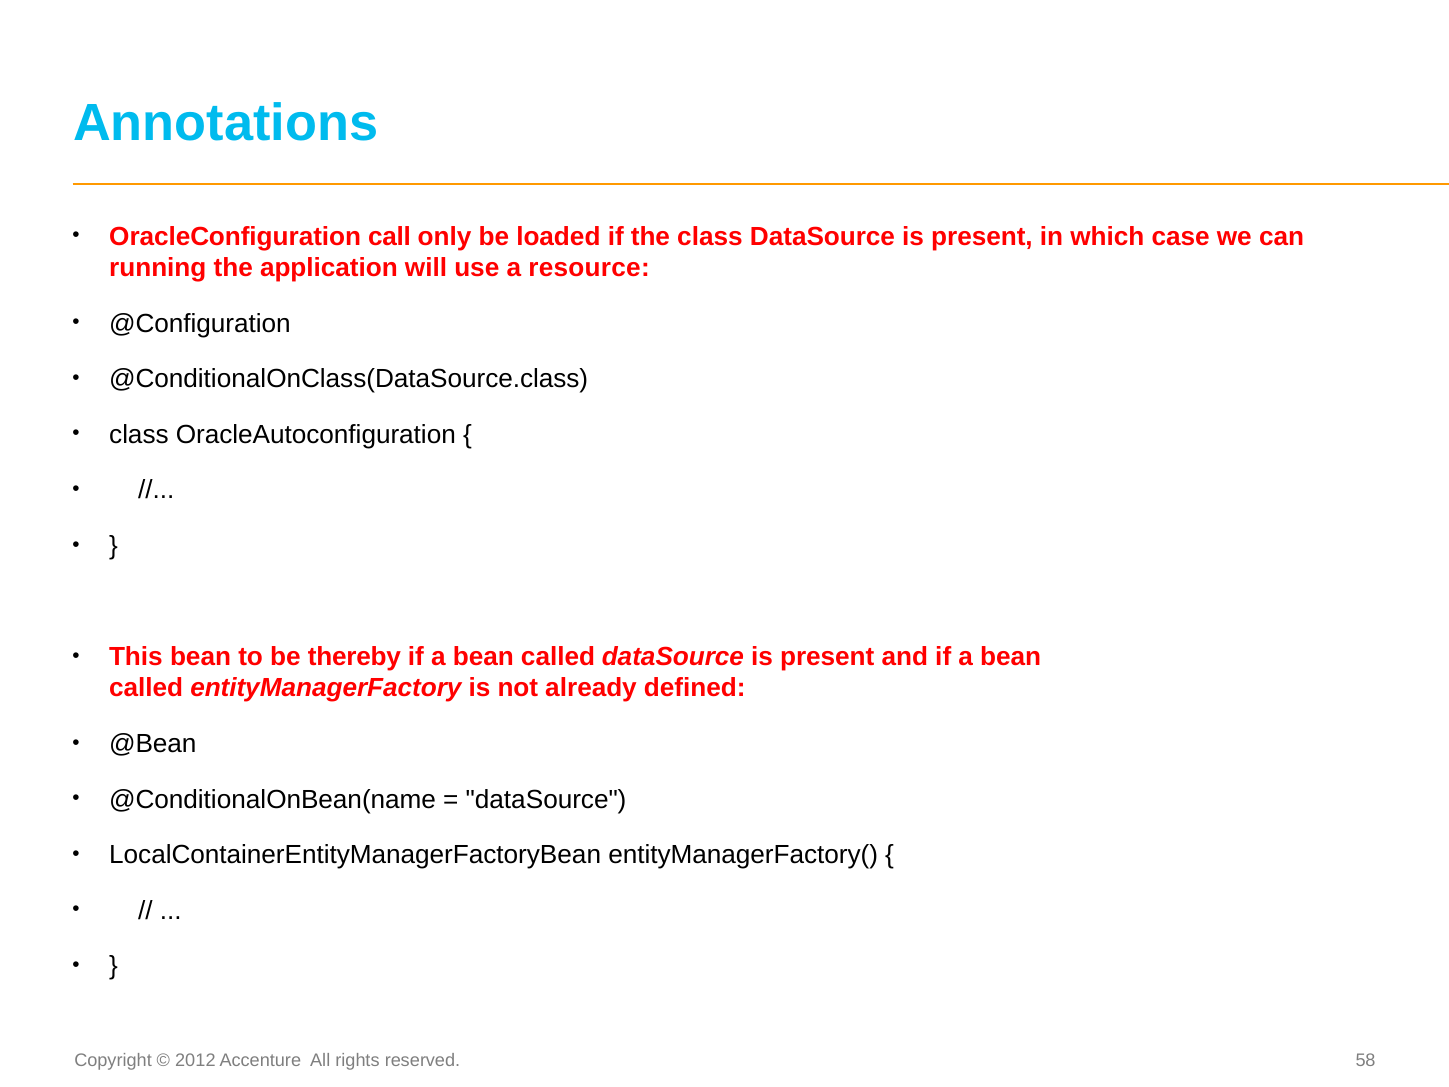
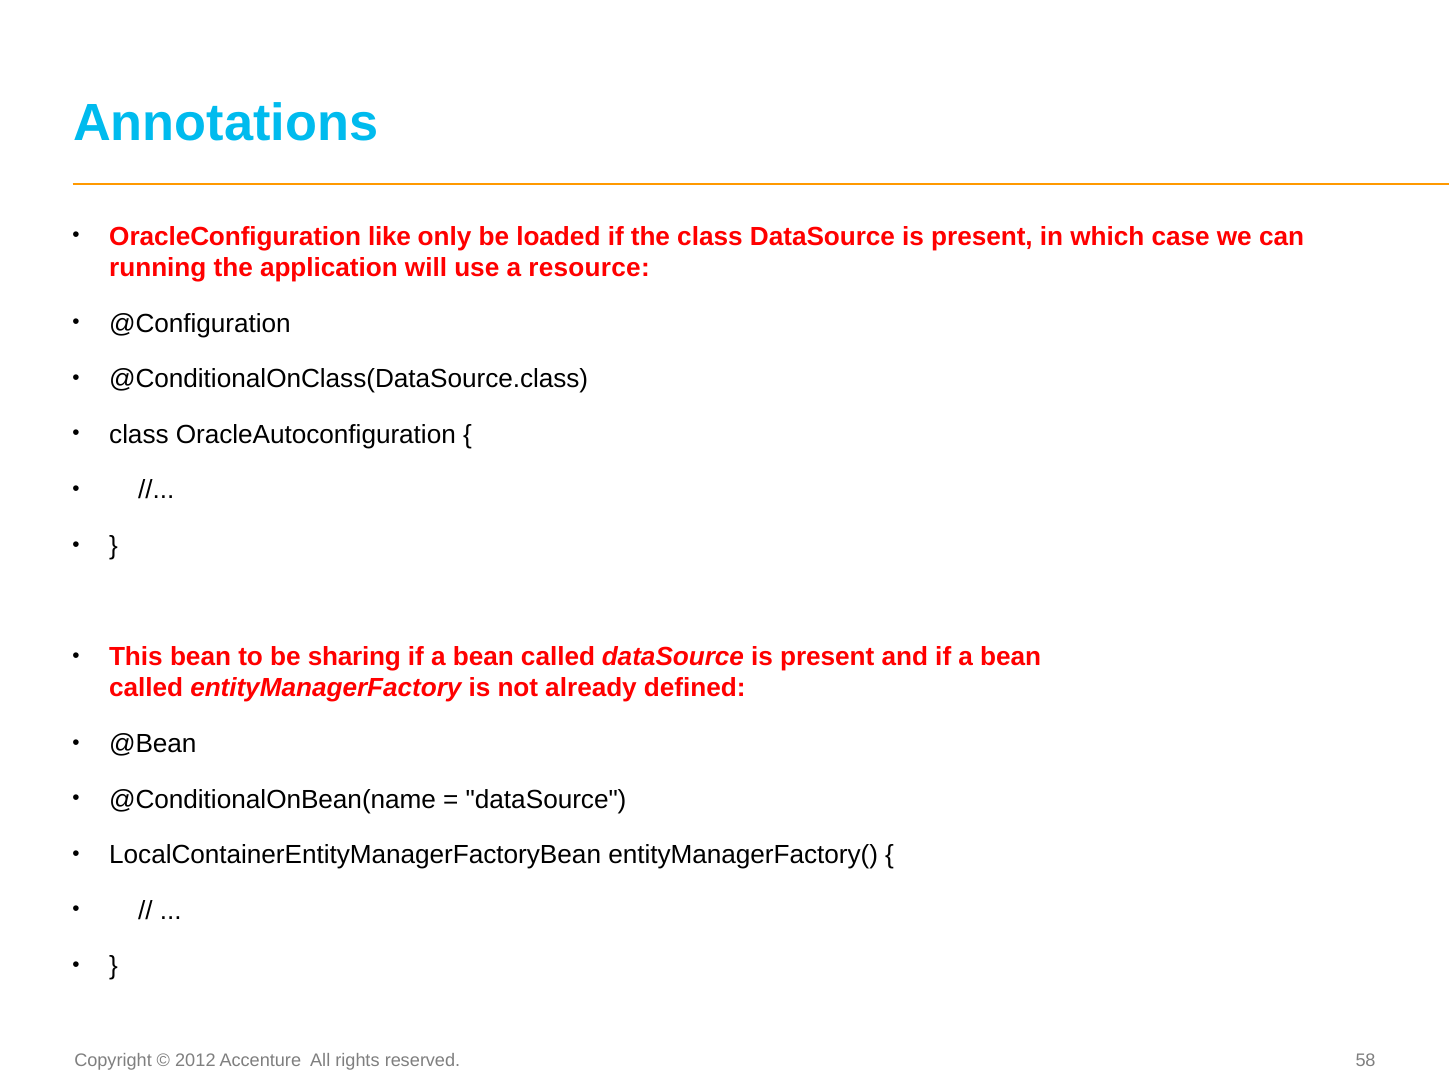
call: call -> like
thereby: thereby -> sharing
